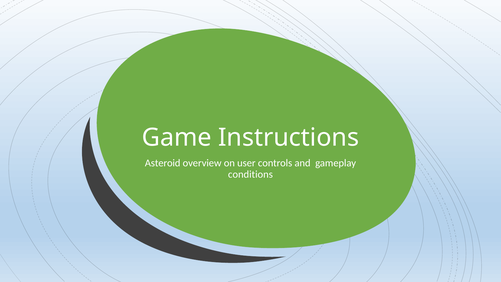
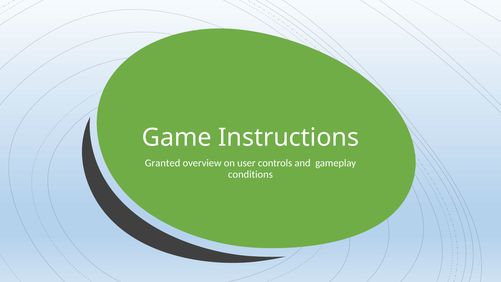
Asteroid: Asteroid -> Granted
